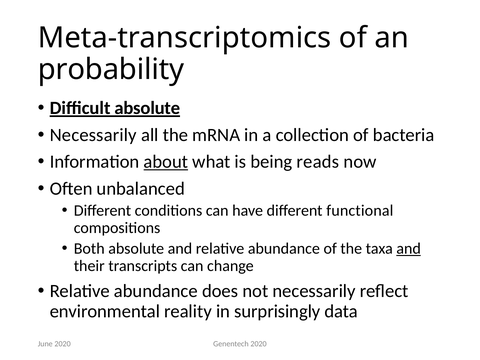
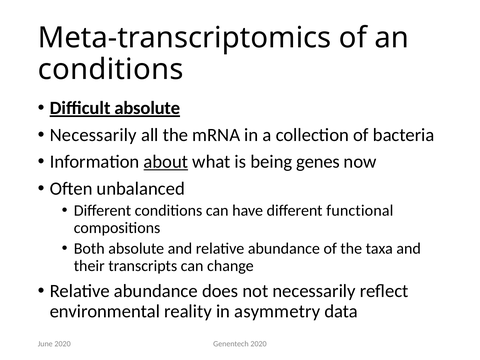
probability at (111, 70): probability -> conditions
reads: reads -> genes
and at (409, 248) underline: present -> none
surprisingly: surprisingly -> asymmetry
